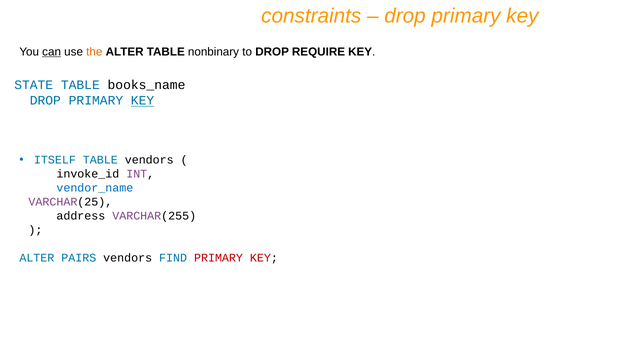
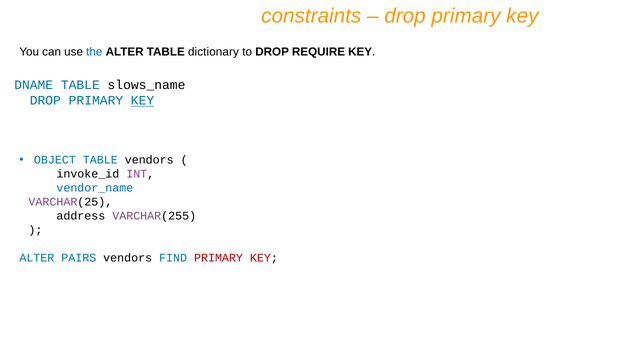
can underline: present -> none
the colour: orange -> blue
nonbinary: nonbinary -> dictionary
STATE: STATE -> DNAME
books_name: books_name -> slows_name
ITSELF: ITSELF -> OBJECT
